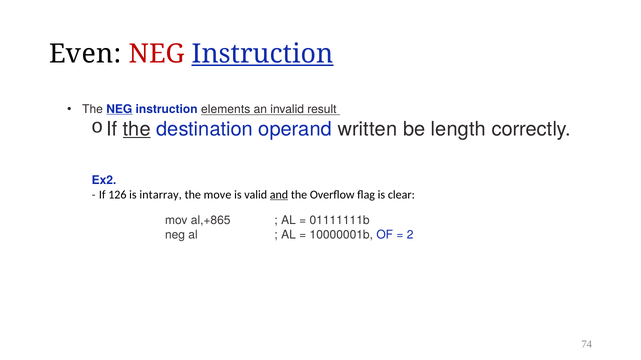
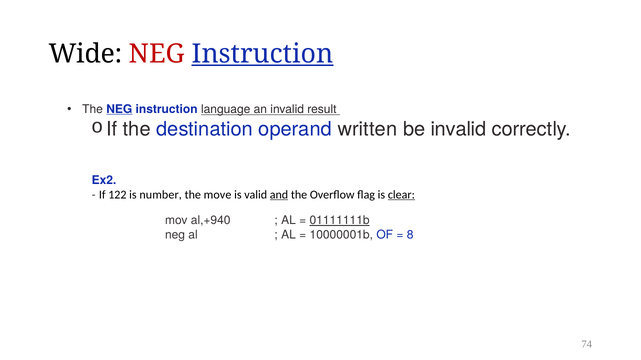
Even: Even -> Wide
elements: elements -> language
the at (137, 129) underline: present -> none
be length: length -> invalid
126: 126 -> 122
intarray: intarray -> number
clear underline: none -> present
al,+865: al,+865 -> al,+940
01111111b underline: none -> present
2: 2 -> 8
